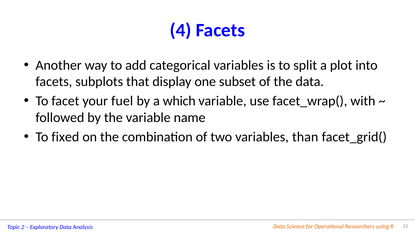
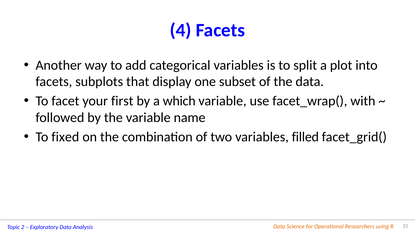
fuel: fuel -> first
than: than -> filled
